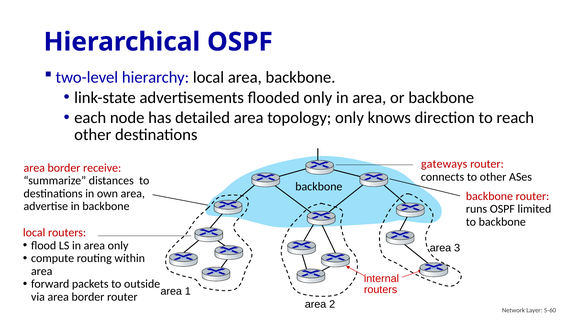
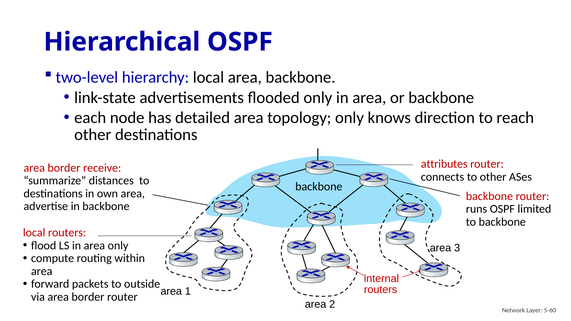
gateways: gateways -> attributes
